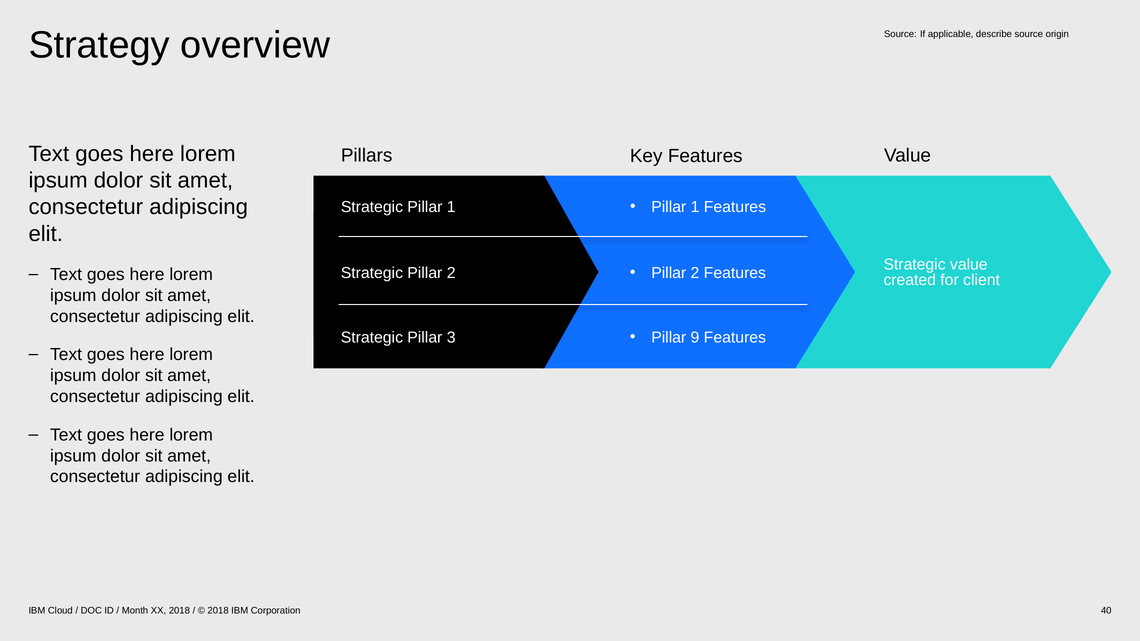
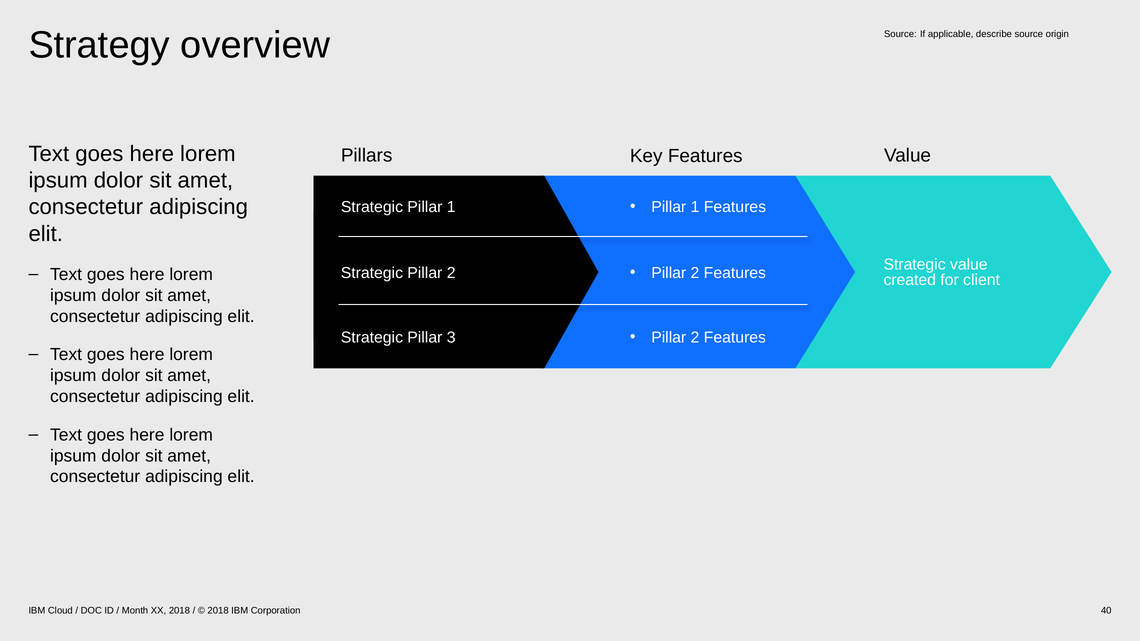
9 at (695, 338): 9 -> 2
